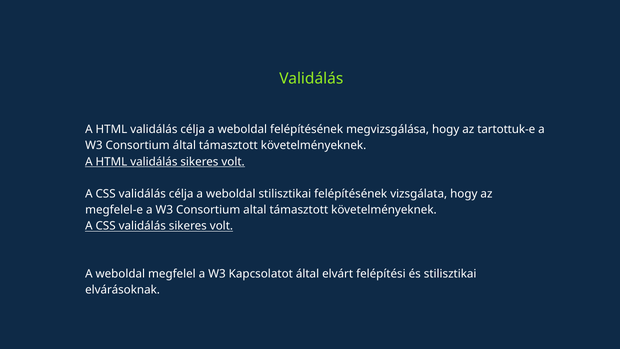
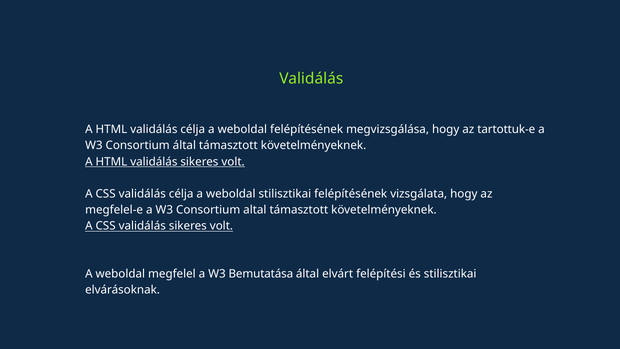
Kapcsolatot: Kapcsolatot -> Bemutatása
